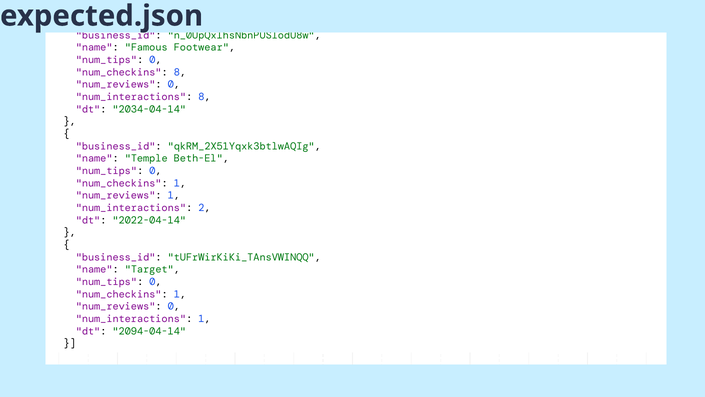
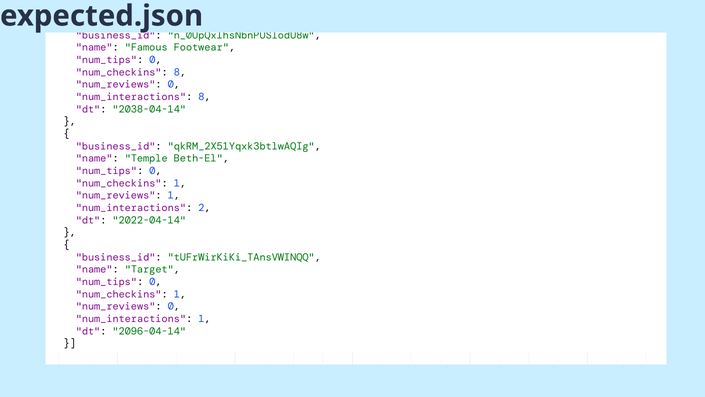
2034-04-14: 2034-04-14 -> 2038-04-14
2094-04-14: 2094-04-14 -> 2096-04-14
